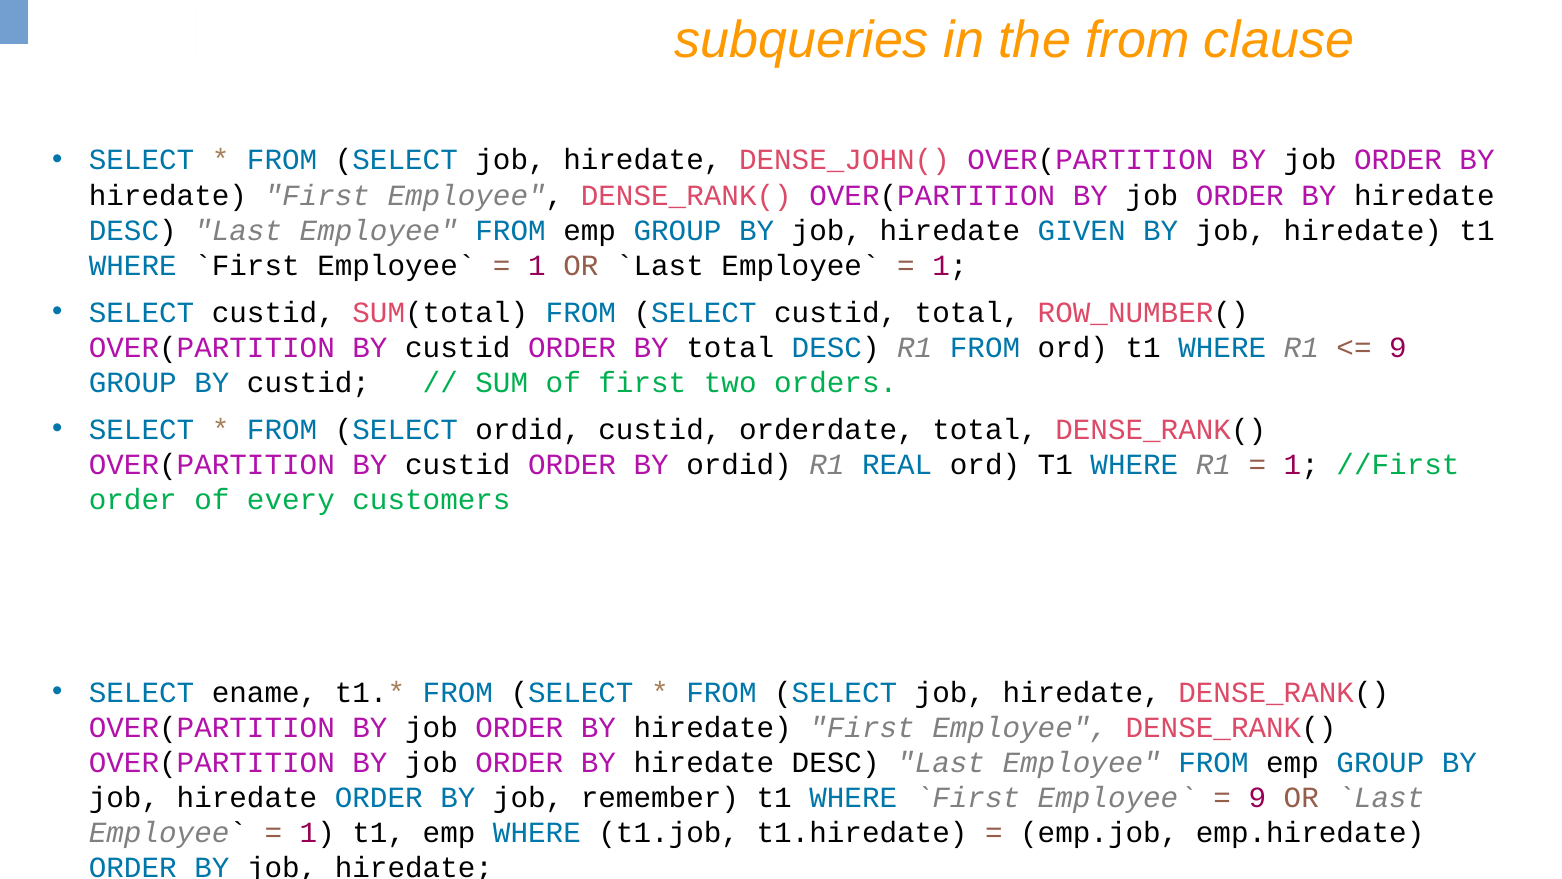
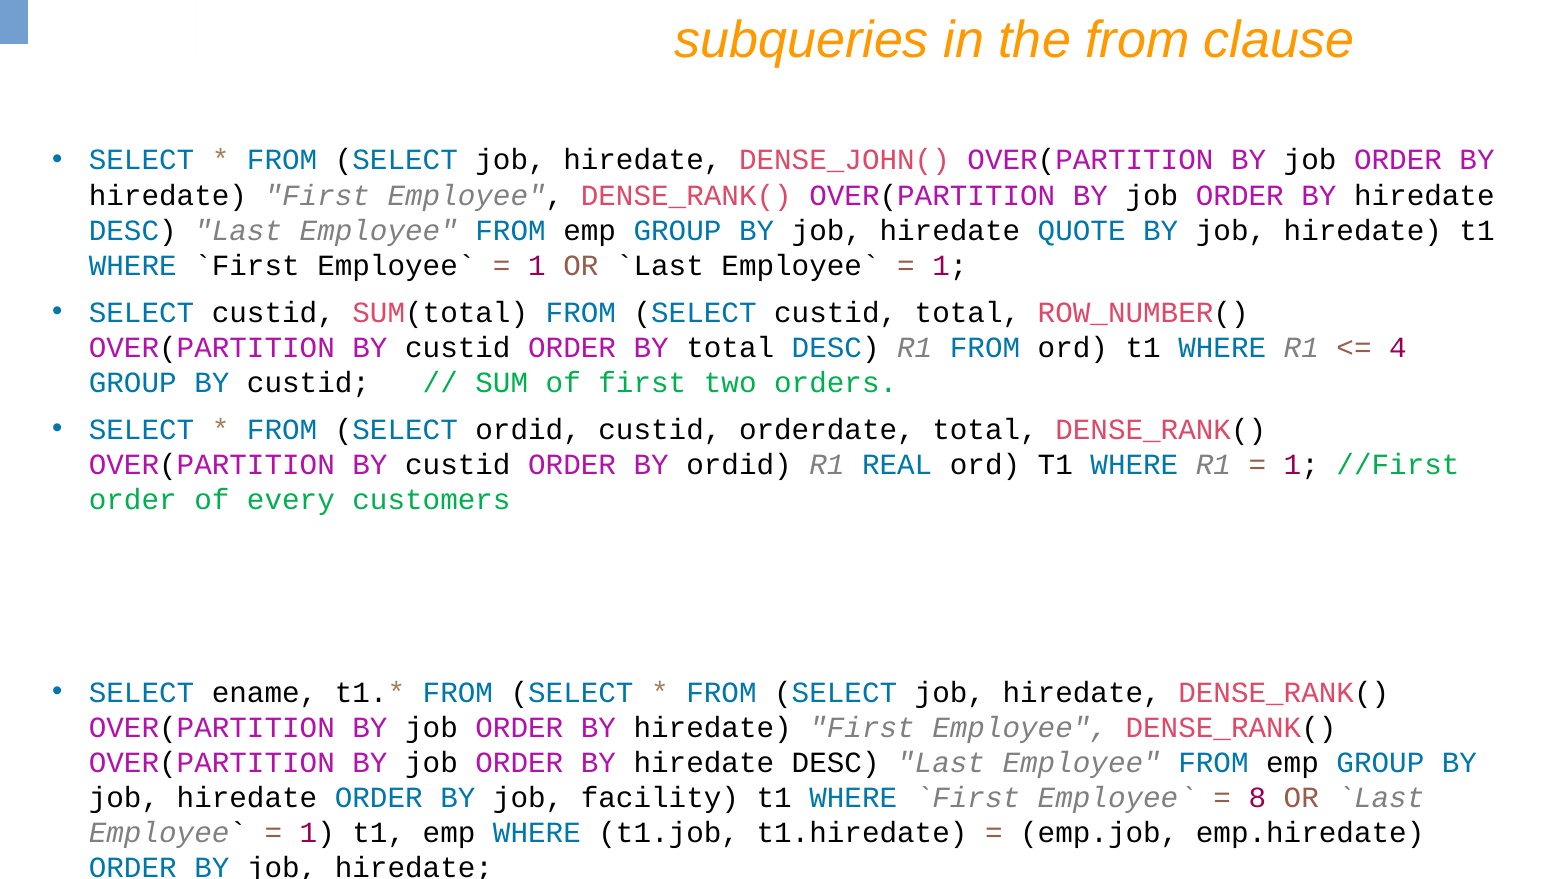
GIVEN: GIVEN -> QUOTE
9 at (1398, 348): 9 -> 4
remember: remember -> facility
9 at (1257, 798): 9 -> 8
